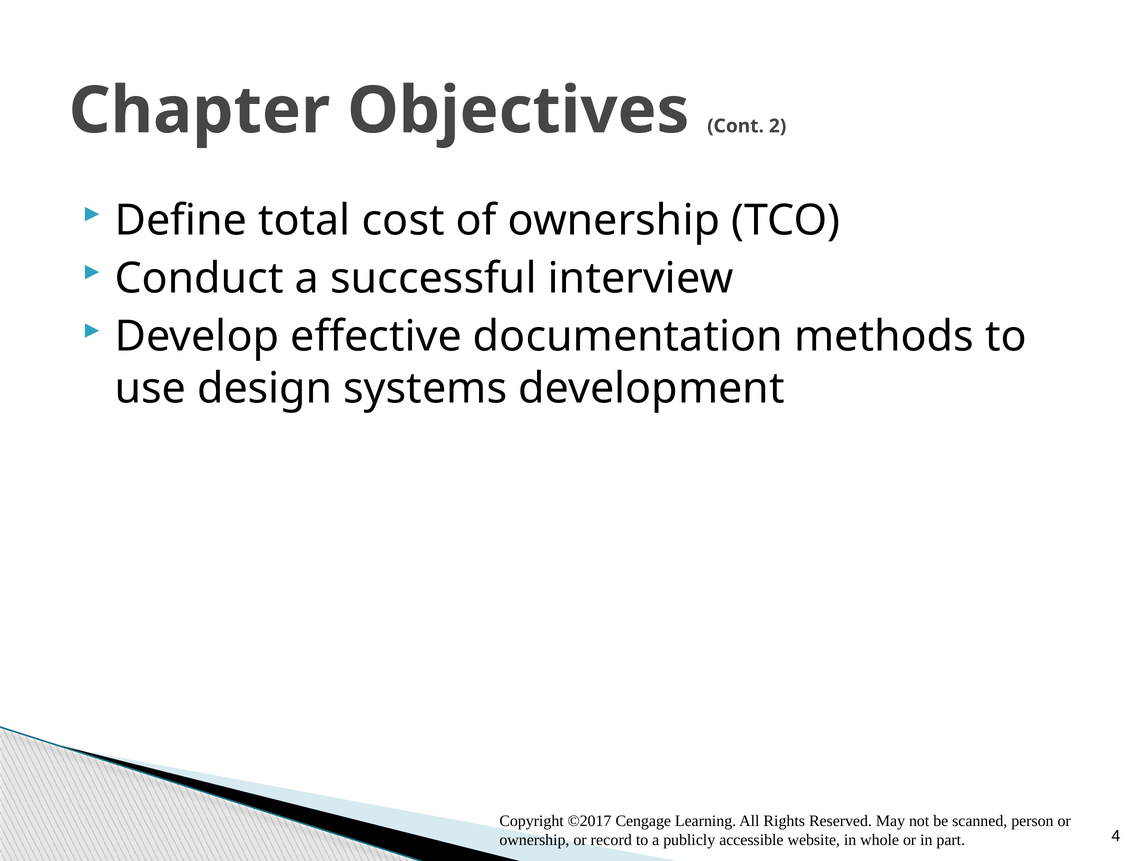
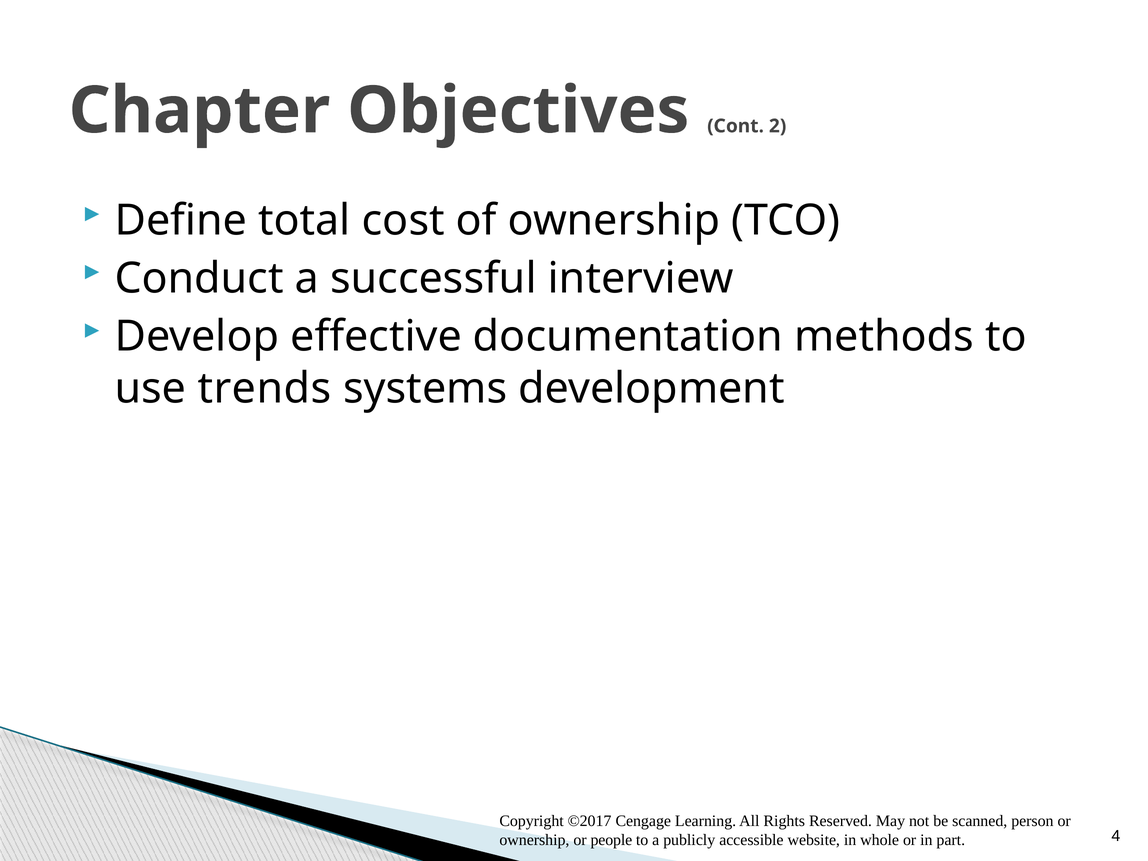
design: design -> trends
record: record -> people
